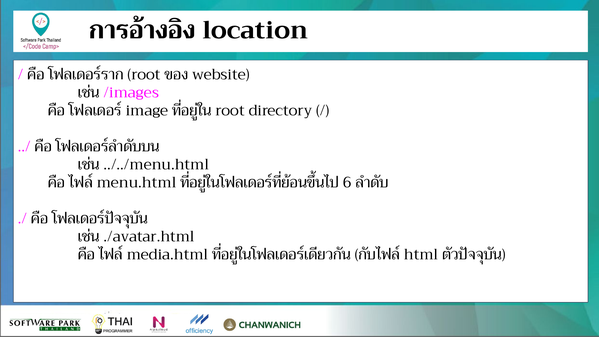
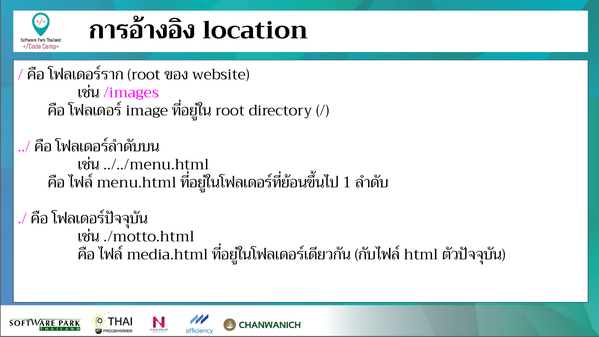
6: 6 -> 1
./avatar.html: ./avatar.html -> ./motto.html
